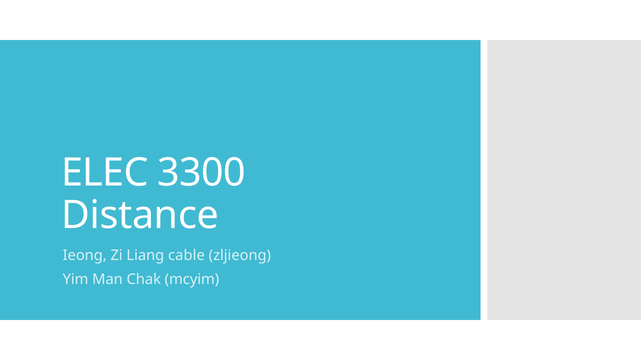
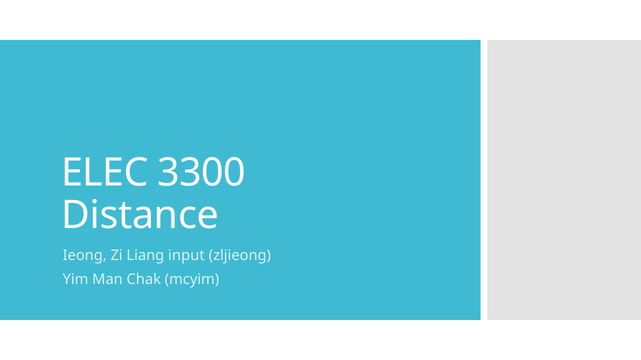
cable: cable -> input
